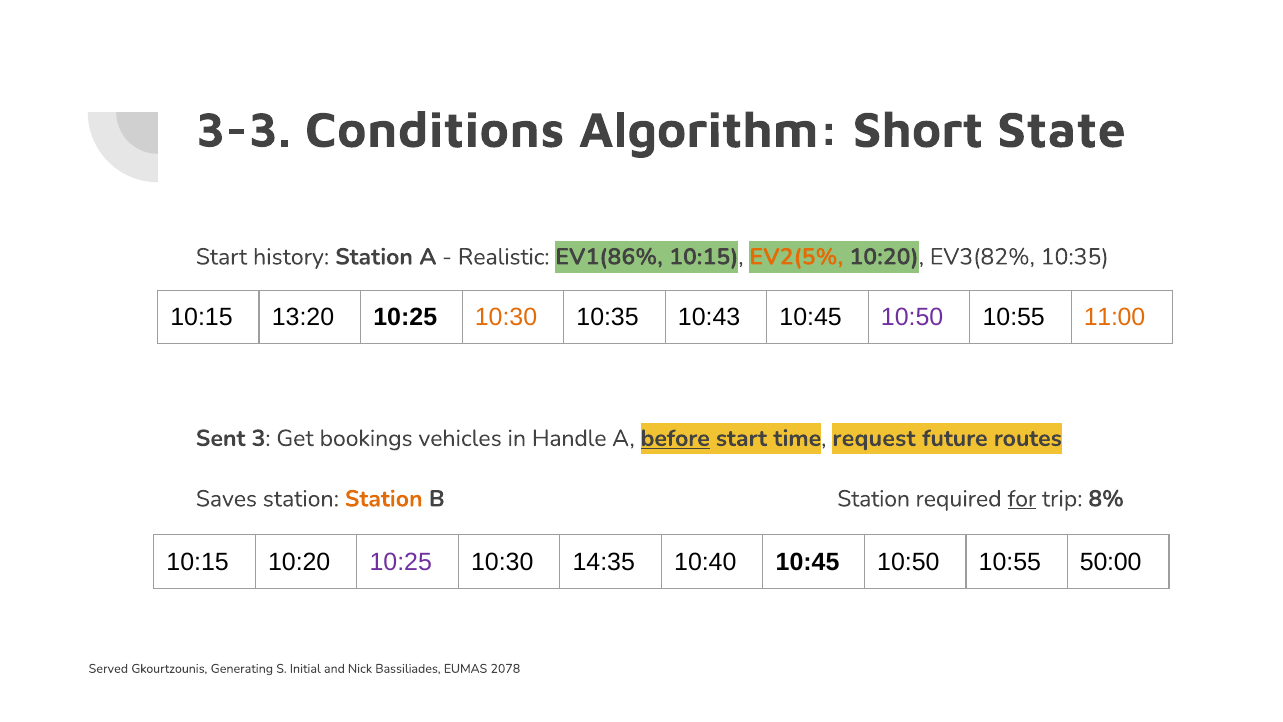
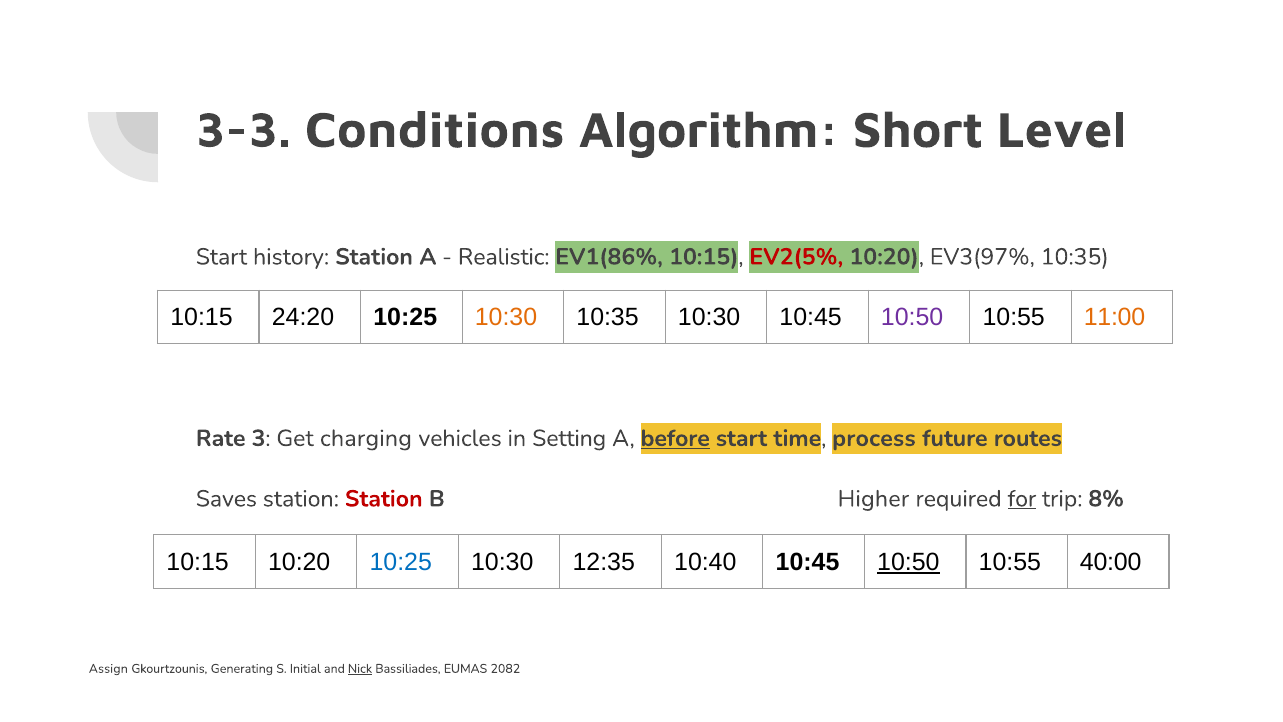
State: State -> Level
EV2(5% colour: orange -> red
EV3(82%: EV3(82% -> EV3(97%
13:20: 13:20 -> 24:20
10:35 10:43: 10:43 -> 10:30
Sent: Sent -> Rate
bookings: bookings -> charging
Handle: Handle -> Setting
request: request -> process
Station at (384, 499) colour: orange -> red
B Station: Station -> Higher
10:25 at (401, 562) colour: purple -> blue
14:35: 14:35 -> 12:35
10:50 at (908, 562) underline: none -> present
50:00: 50:00 -> 40:00
Served: Served -> Assign
Nick underline: none -> present
2078: 2078 -> 2082
